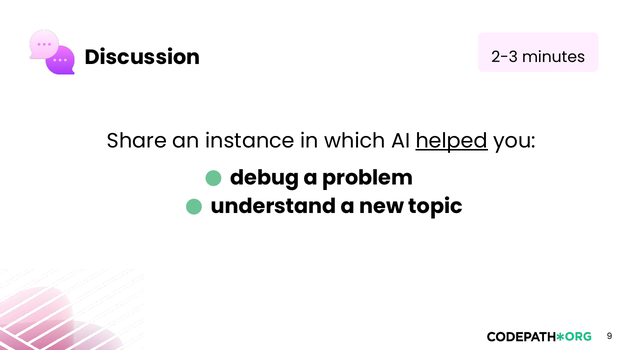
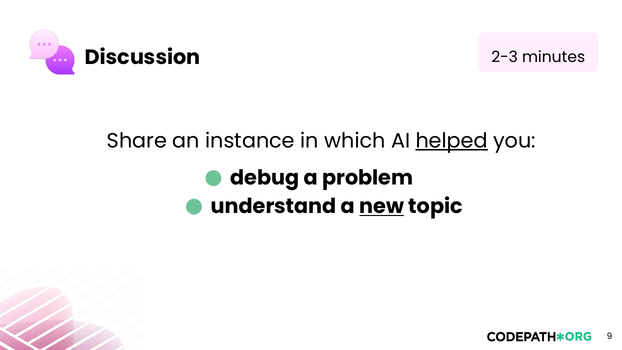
new underline: none -> present
